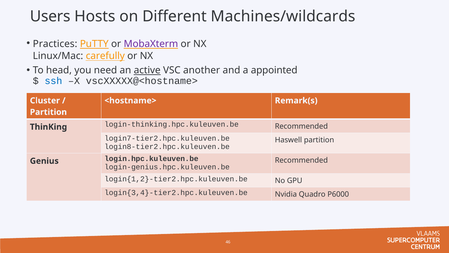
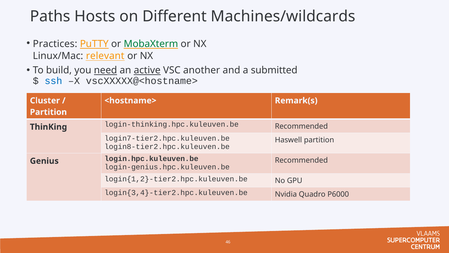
Users: Users -> Paths
MobaXterm colour: purple -> green
carefully: carefully -> relevant
head: head -> build
need underline: none -> present
appointed: appointed -> submitted
